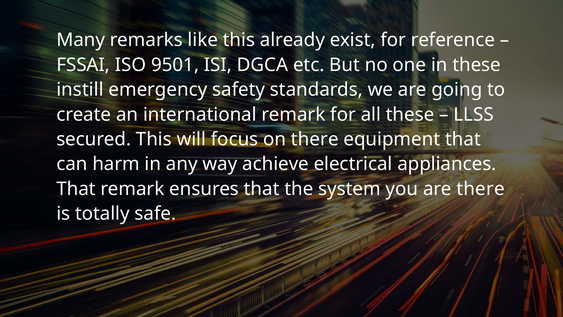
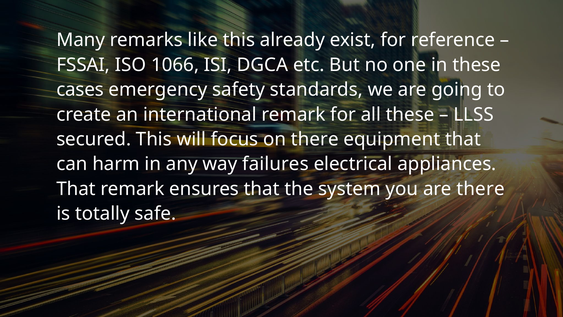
9501: 9501 -> 1066
instill: instill -> cases
achieve: achieve -> failures
